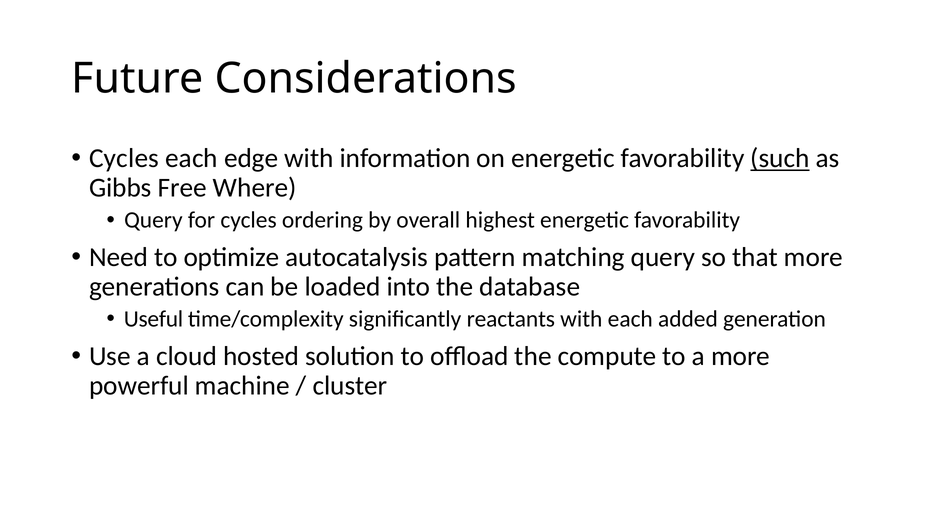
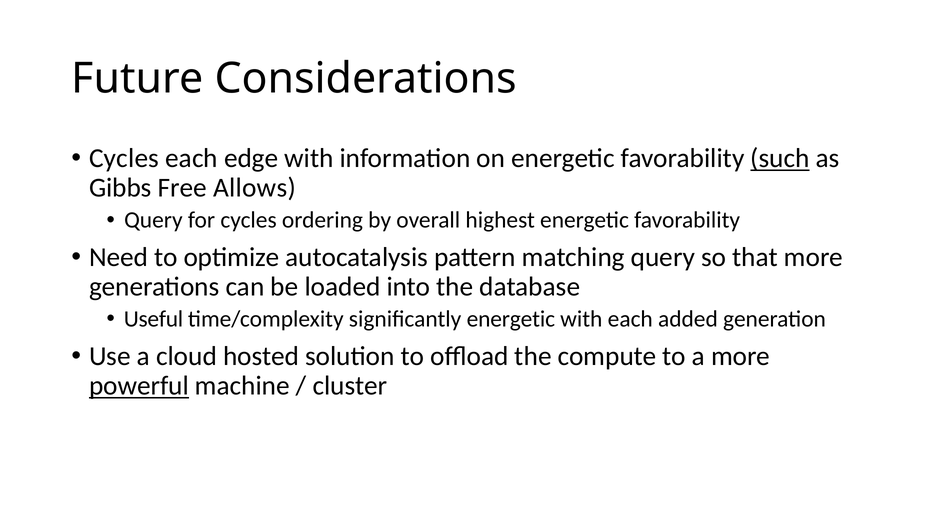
Where: Where -> Allows
significantly reactants: reactants -> energetic
powerful underline: none -> present
